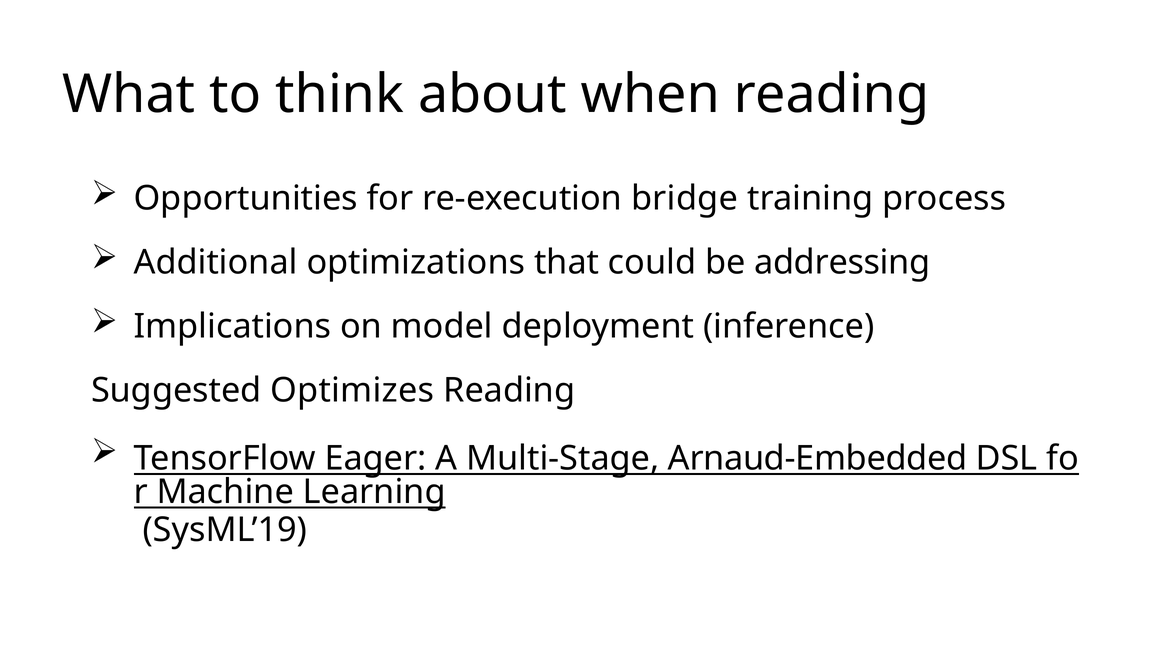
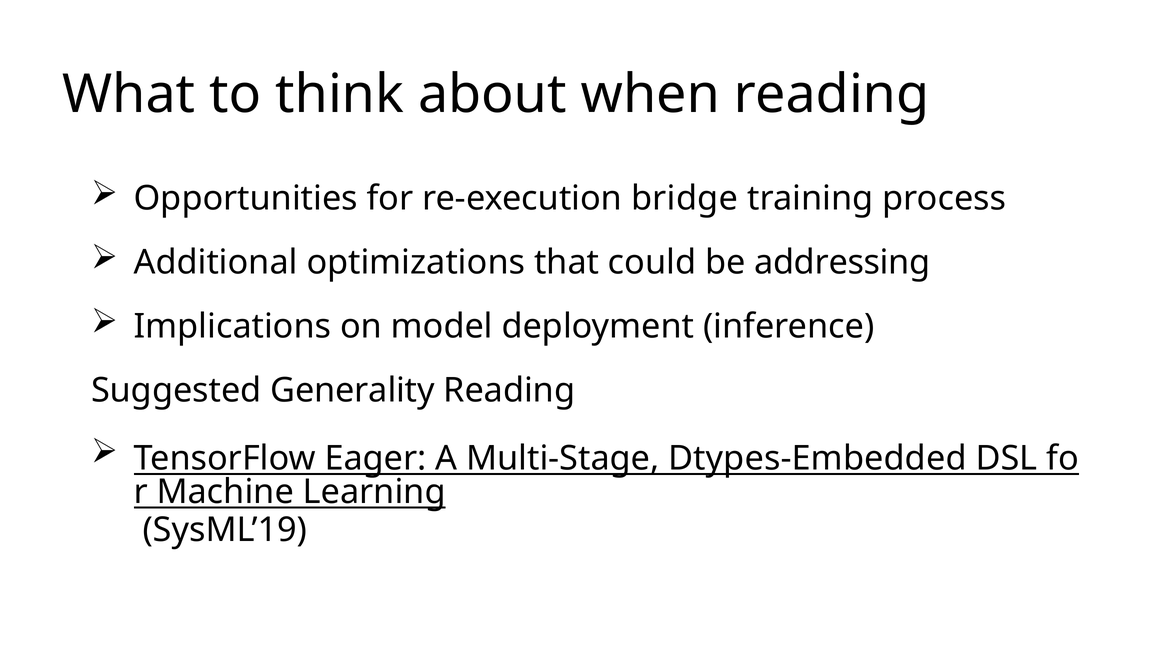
Optimizes: Optimizes -> Generality
Arnaud-Embedded: Arnaud-Embedded -> Dtypes-Embedded
